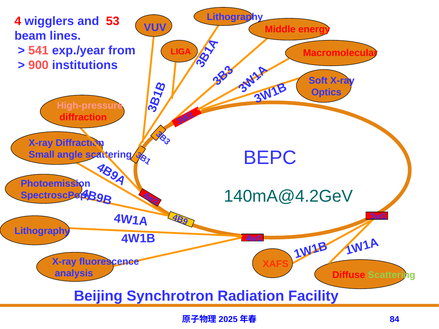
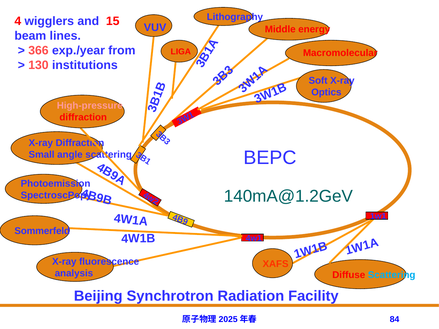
53: 53 -> 15
541: 541 -> 366
900: 900 -> 130
140mA@4.2GeV: 140mA@4.2GeV -> 140mA@1.2GeV
Lithography at (42, 231): Lithography -> Sommerfeld
Scattering at (392, 275) colour: light green -> light blue
